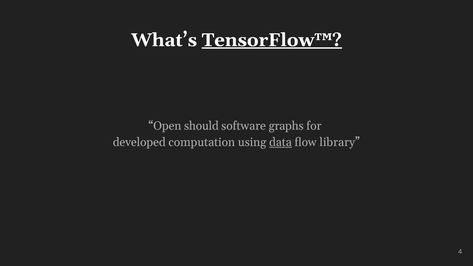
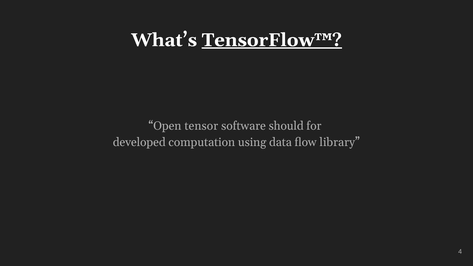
should: should -> tensor
graphs: graphs -> should
data underline: present -> none
